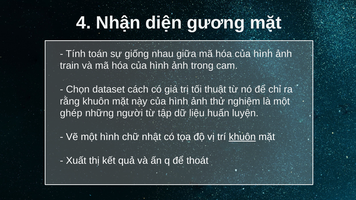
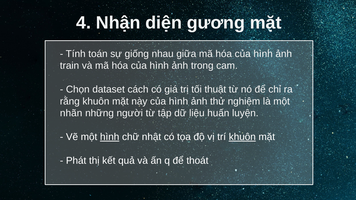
ghép: ghép -> nhãn
hình at (110, 137) underline: none -> present
Xuất: Xuất -> Phát
